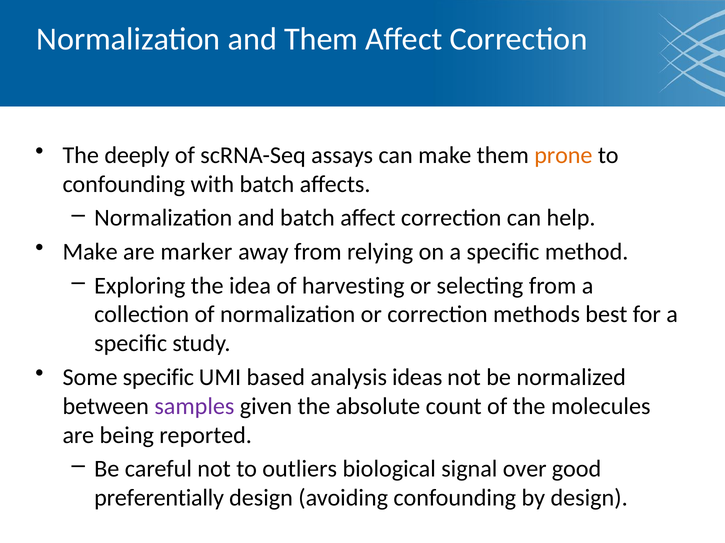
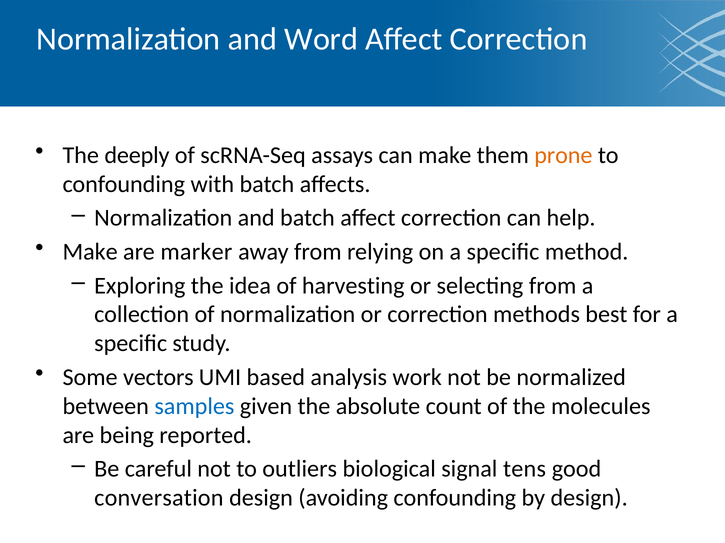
and Them: Them -> Word
Some specific: specific -> vectors
ideas: ideas -> work
samples colour: purple -> blue
over: over -> tens
preferentially: preferentially -> conversation
